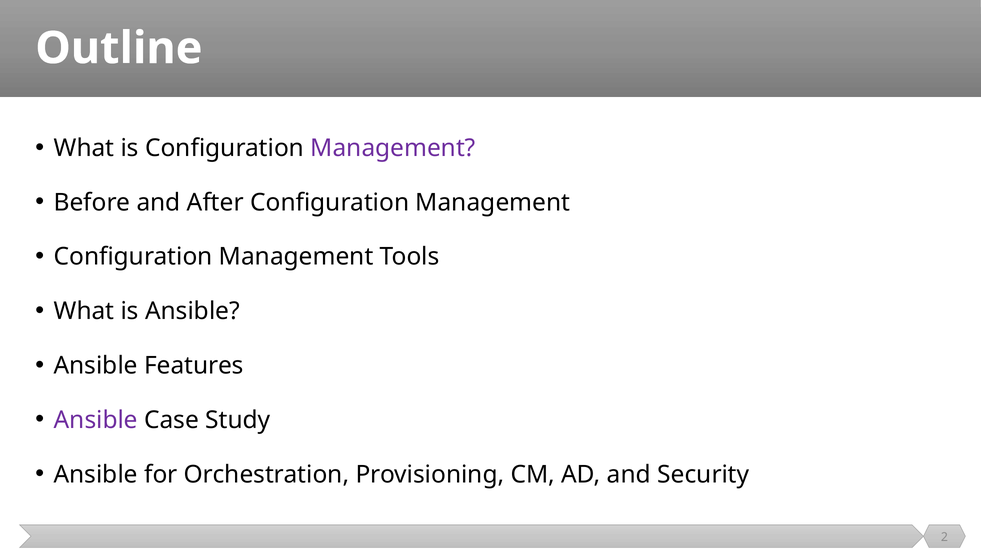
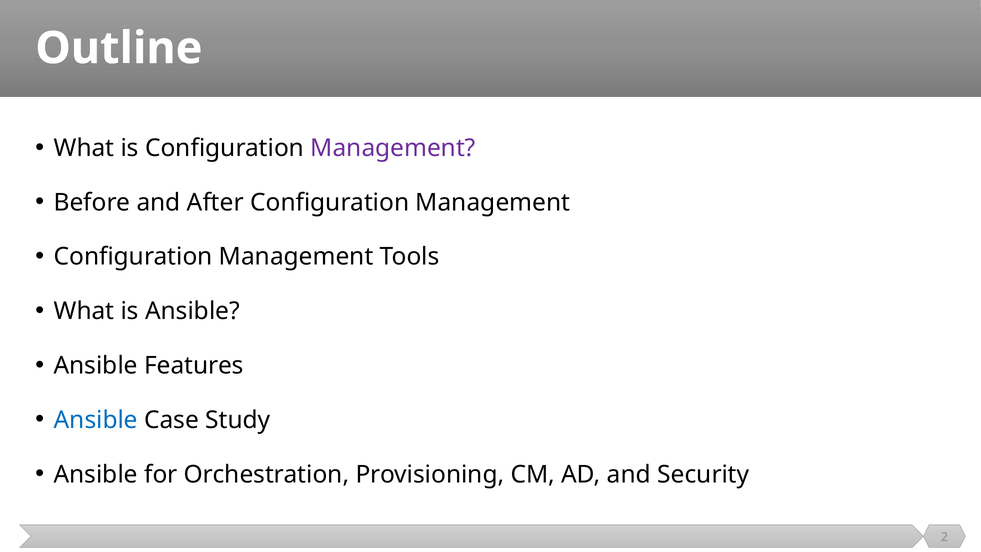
Ansible at (96, 420) colour: purple -> blue
